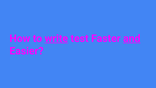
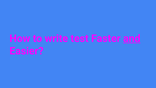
write underline: present -> none
